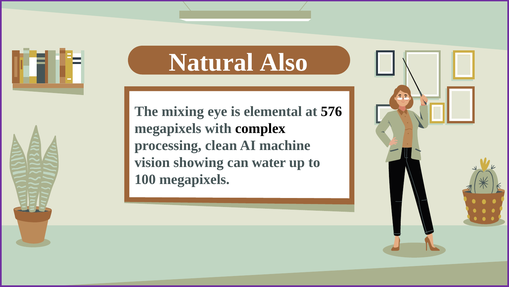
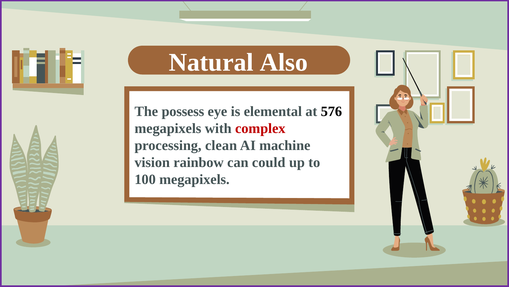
mixing: mixing -> possess
complex colour: black -> red
showing: showing -> rainbow
water: water -> could
